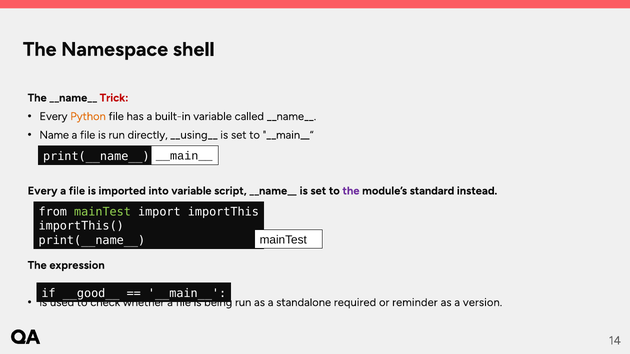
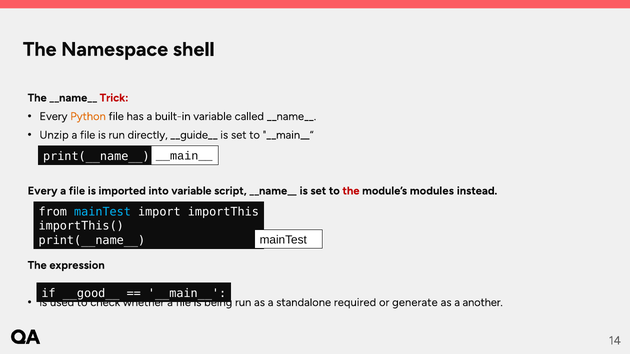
Name: Name -> Unzip
__using__: __using__ -> __guide__
the at (351, 191) colour: purple -> red
standard: standard -> modules
mainTest at (103, 212) colour: light green -> light blue
reminder: reminder -> generate
version: version -> another
